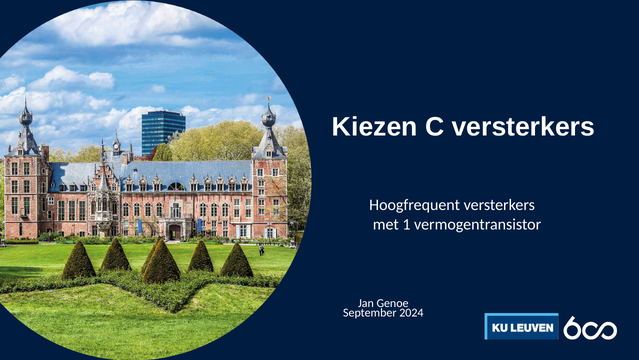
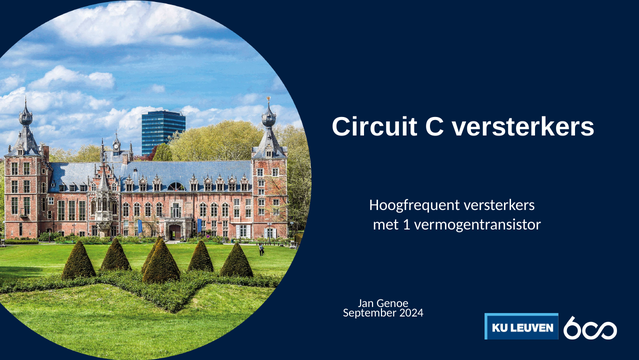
Kiezen: Kiezen -> Circuit
